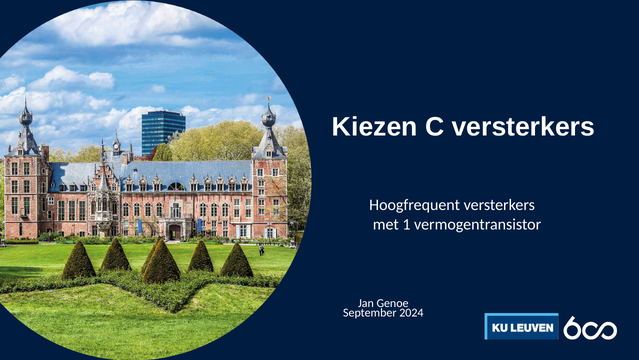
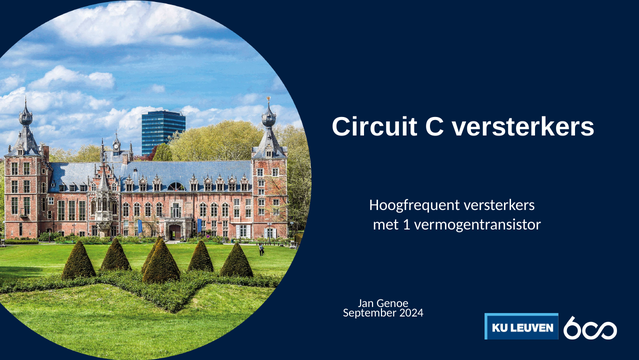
Kiezen: Kiezen -> Circuit
